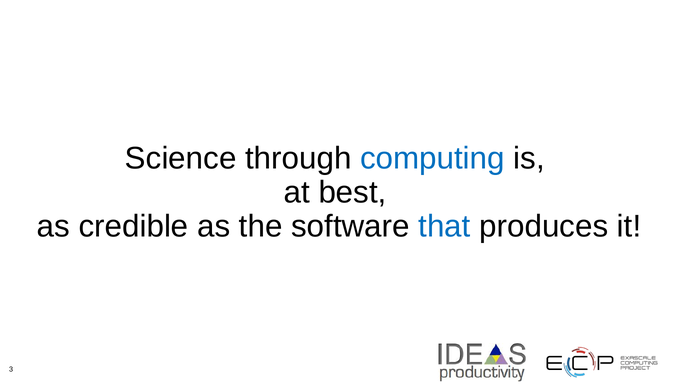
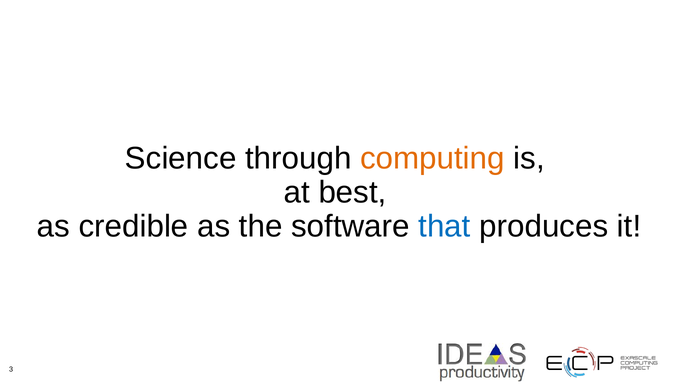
computing colour: blue -> orange
